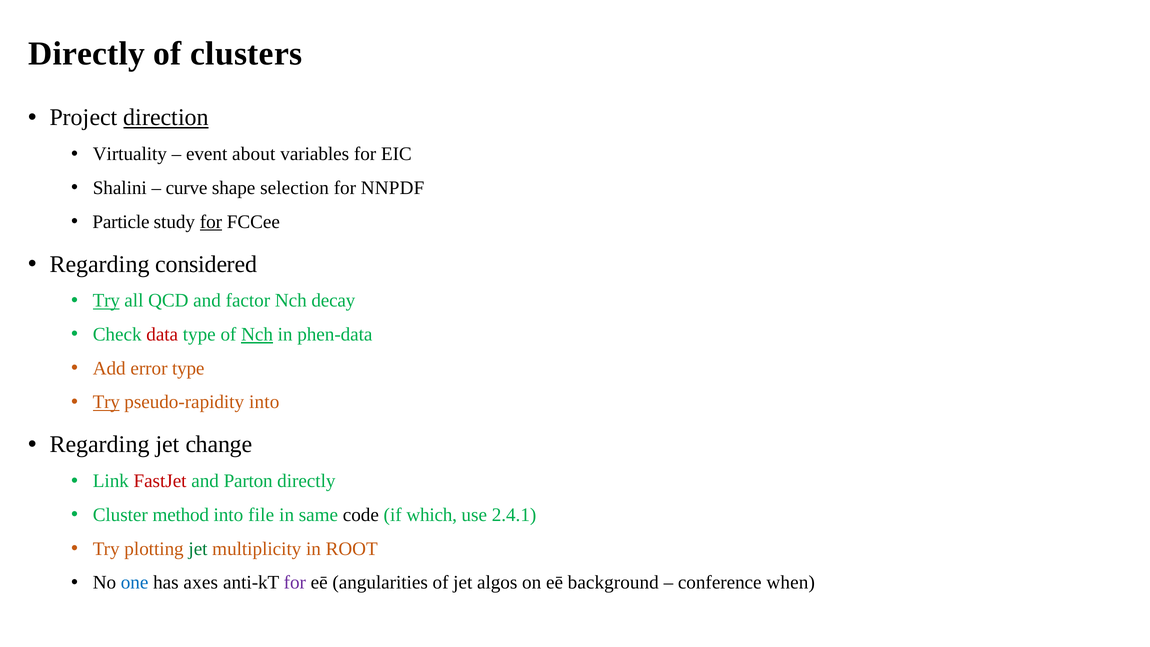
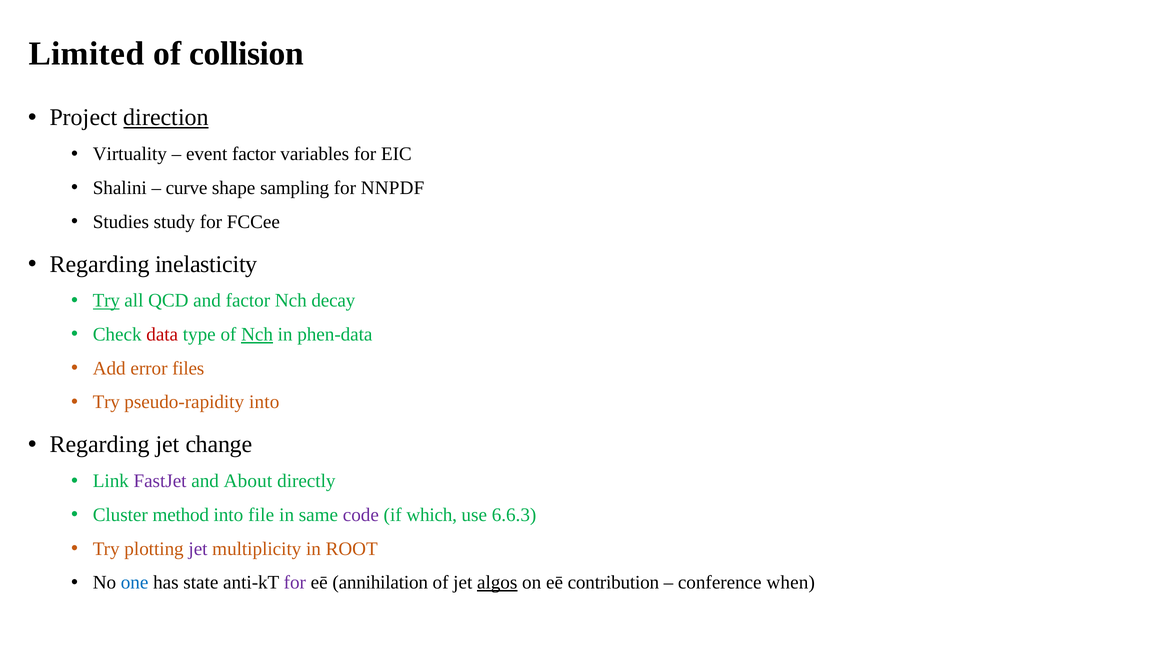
Directly at (87, 54): Directly -> Limited
clusters: clusters -> collision
event about: about -> factor
selection: selection -> sampling
Particle: Particle -> Studies
for at (211, 222) underline: present -> none
considered: considered -> inelasticity
error type: type -> files
Try at (106, 402) underline: present -> none
FastJet colour: red -> purple
Parton: Parton -> About
code colour: black -> purple
2.4.1: 2.4.1 -> 6.6.3
jet at (198, 549) colour: green -> purple
axes: axes -> state
angularities: angularities -> annihilation
algos underline: none -> present
background: background -> contribution
